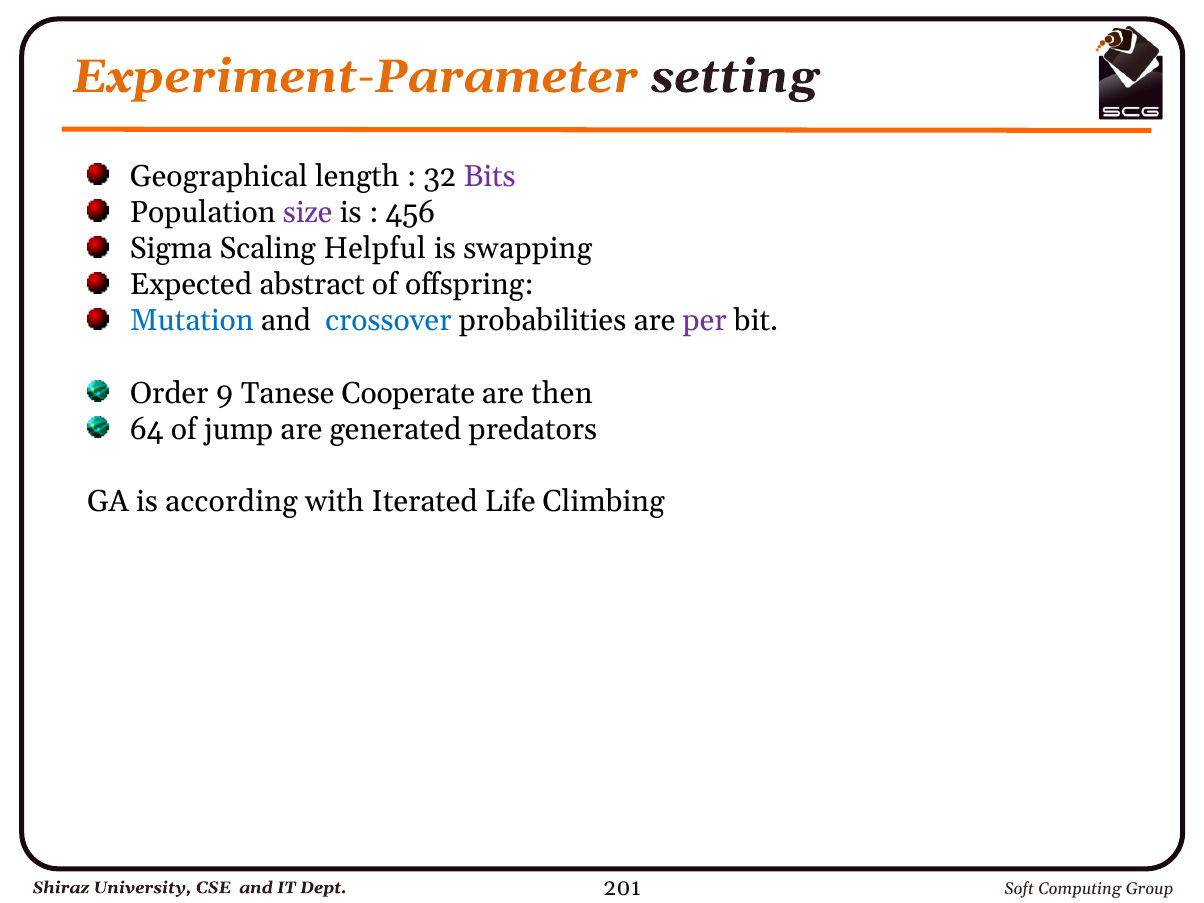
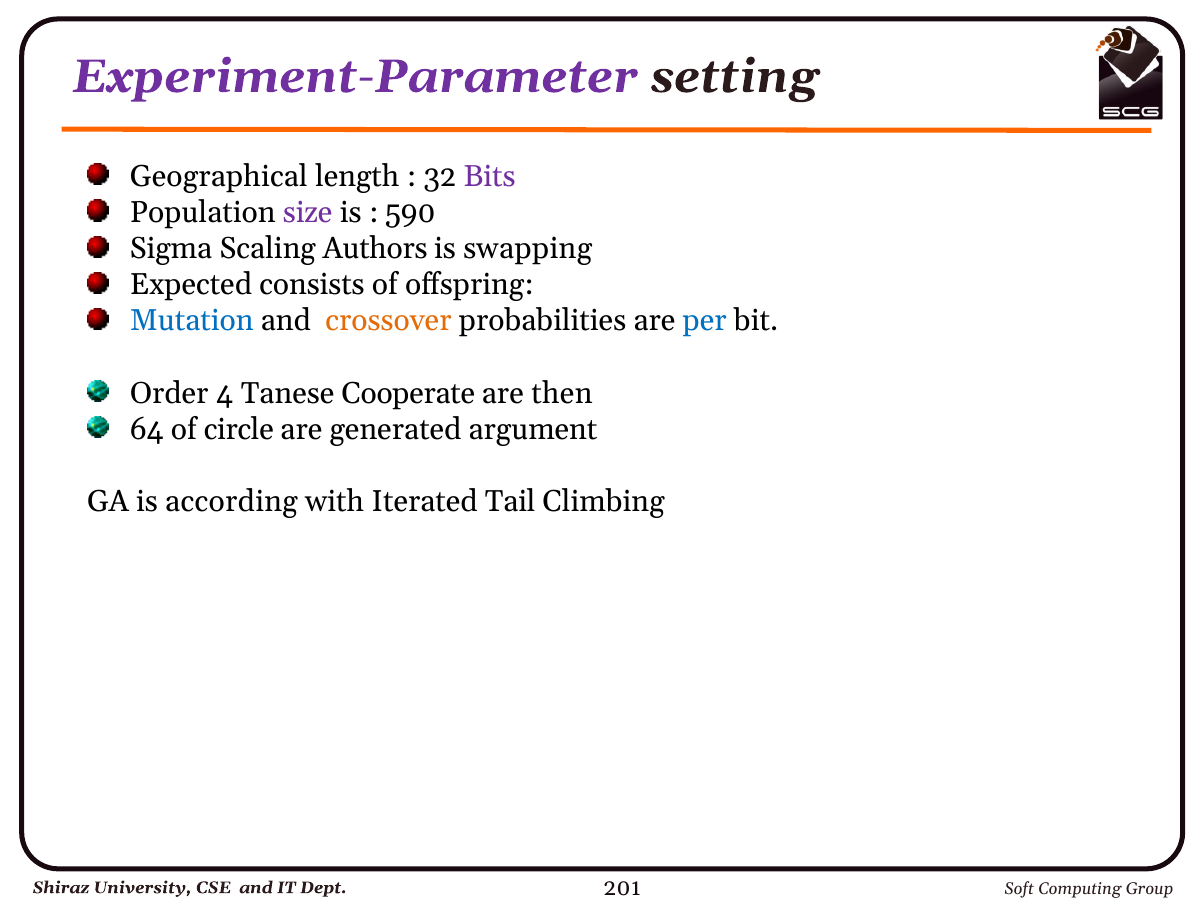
Experiment-Parameter colour: orange -> purple
456: 456 -> 590
Helpful: Helpful -> Authors
abstract: abstract -> consists
crossover colour: blue -> orange
per colour: purple -> blue
9: 9 -> 4
jump: jump -> circle
predators: predators -> argument
Life: Life -> Tail
